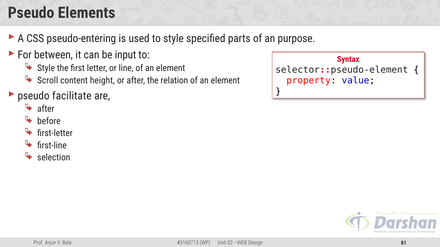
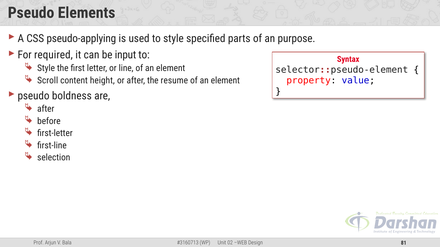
pseudo-entering: pseudo-entering -> pseudo-applying
between: between -> required
relation: relation -> resume
facilitate: facilitate -> boldness
